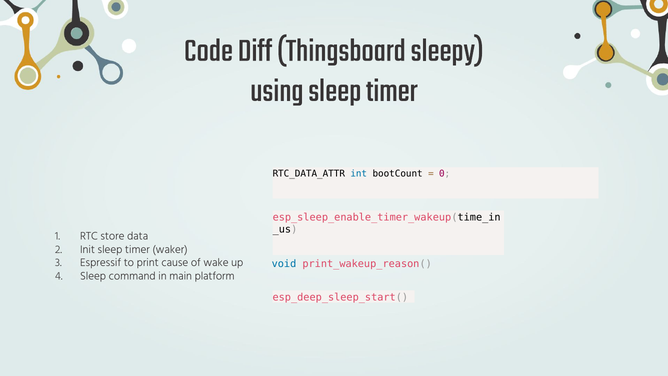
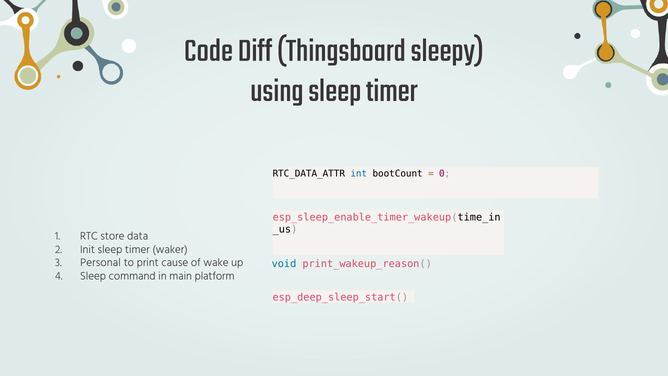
Espressif: Espressif -> Personal
